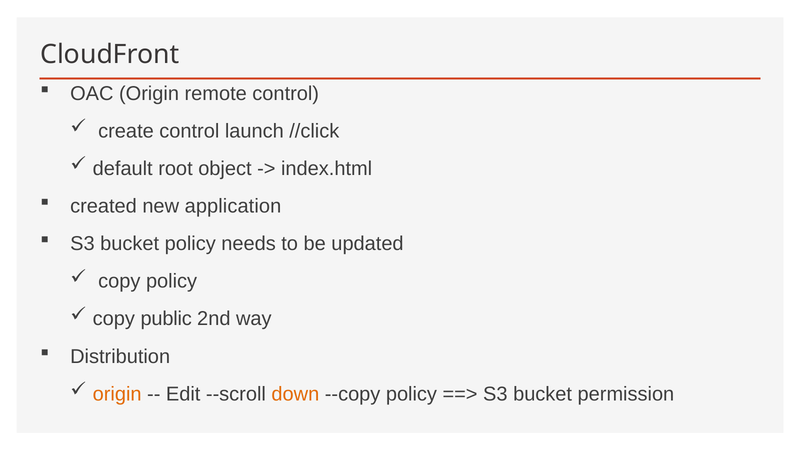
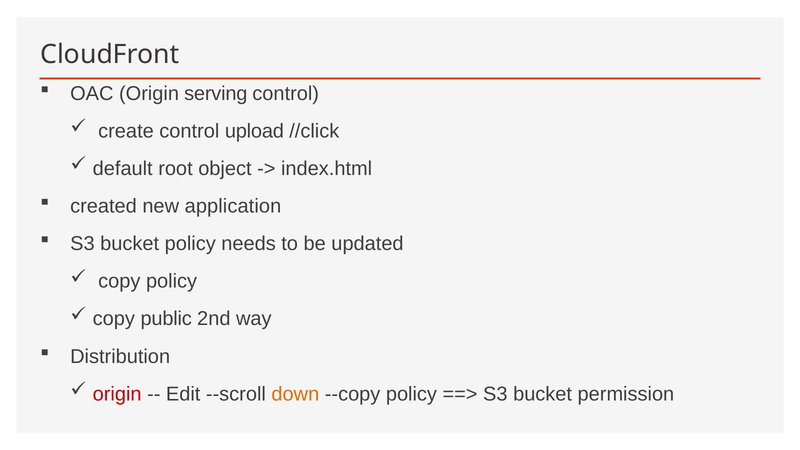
remote: remote -> serving
launch: launch -> upload
origin at (117, 394) colour: orange -> red
